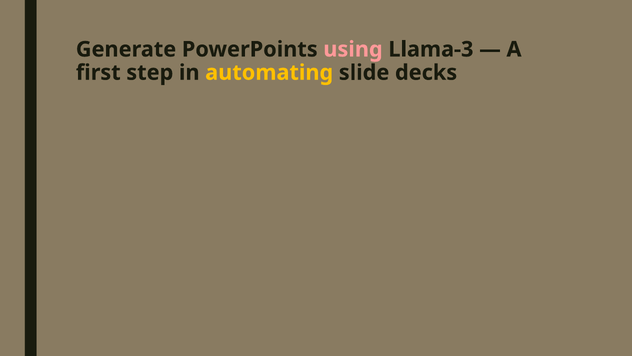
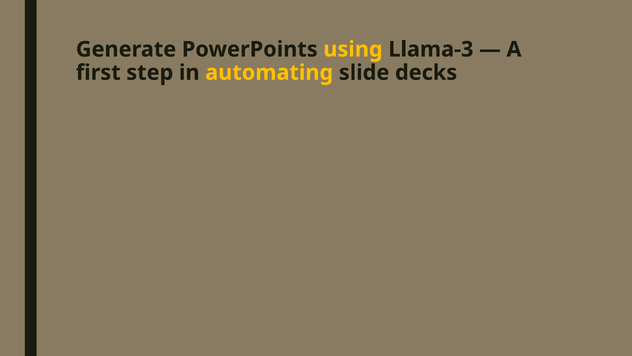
using colour: pink -> yellow
